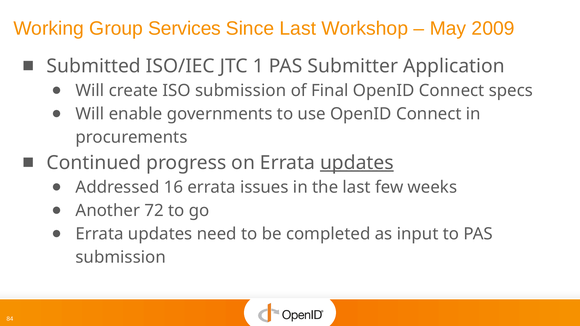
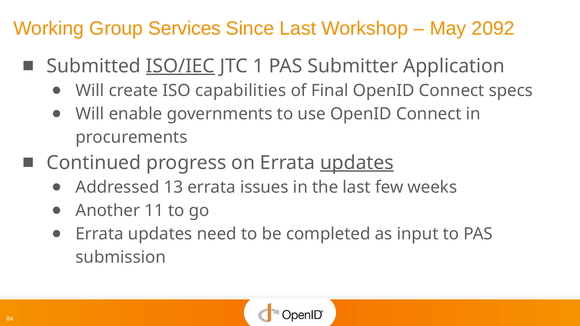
2009: 2009 -> 2092
ISO/IEC underline: none -> present
ISO submission: submission -> capabilities
16: 16 -> 13
72: 72 -> 11
